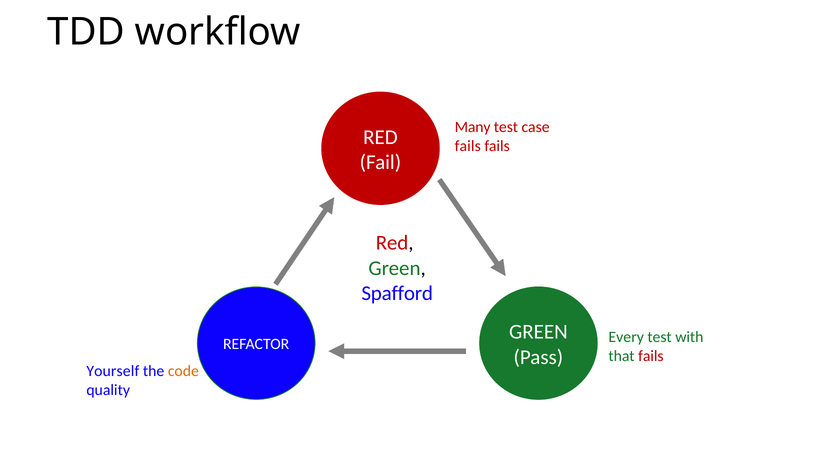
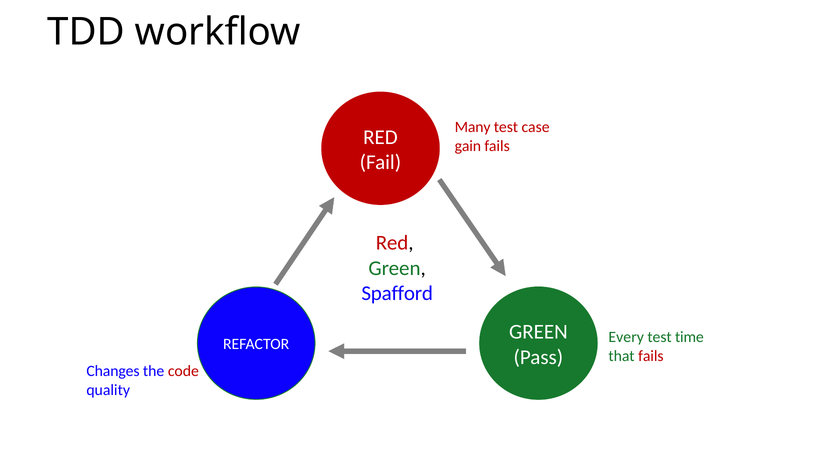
fails at (468, 146): fails -> gain
with: with -> time
Yourself: Yourself -> Changes
code colour: orange -> red
